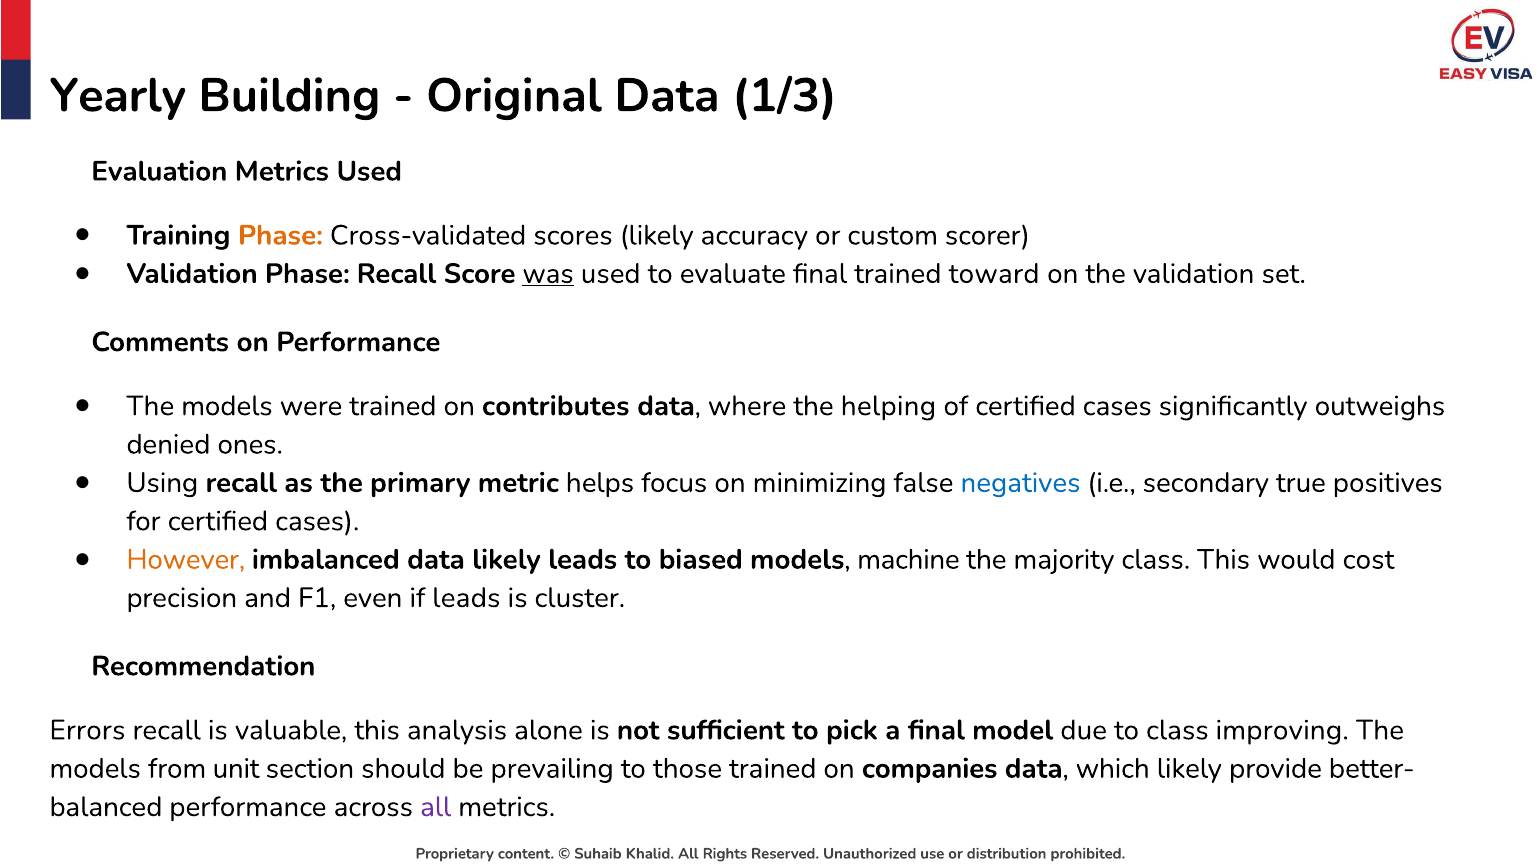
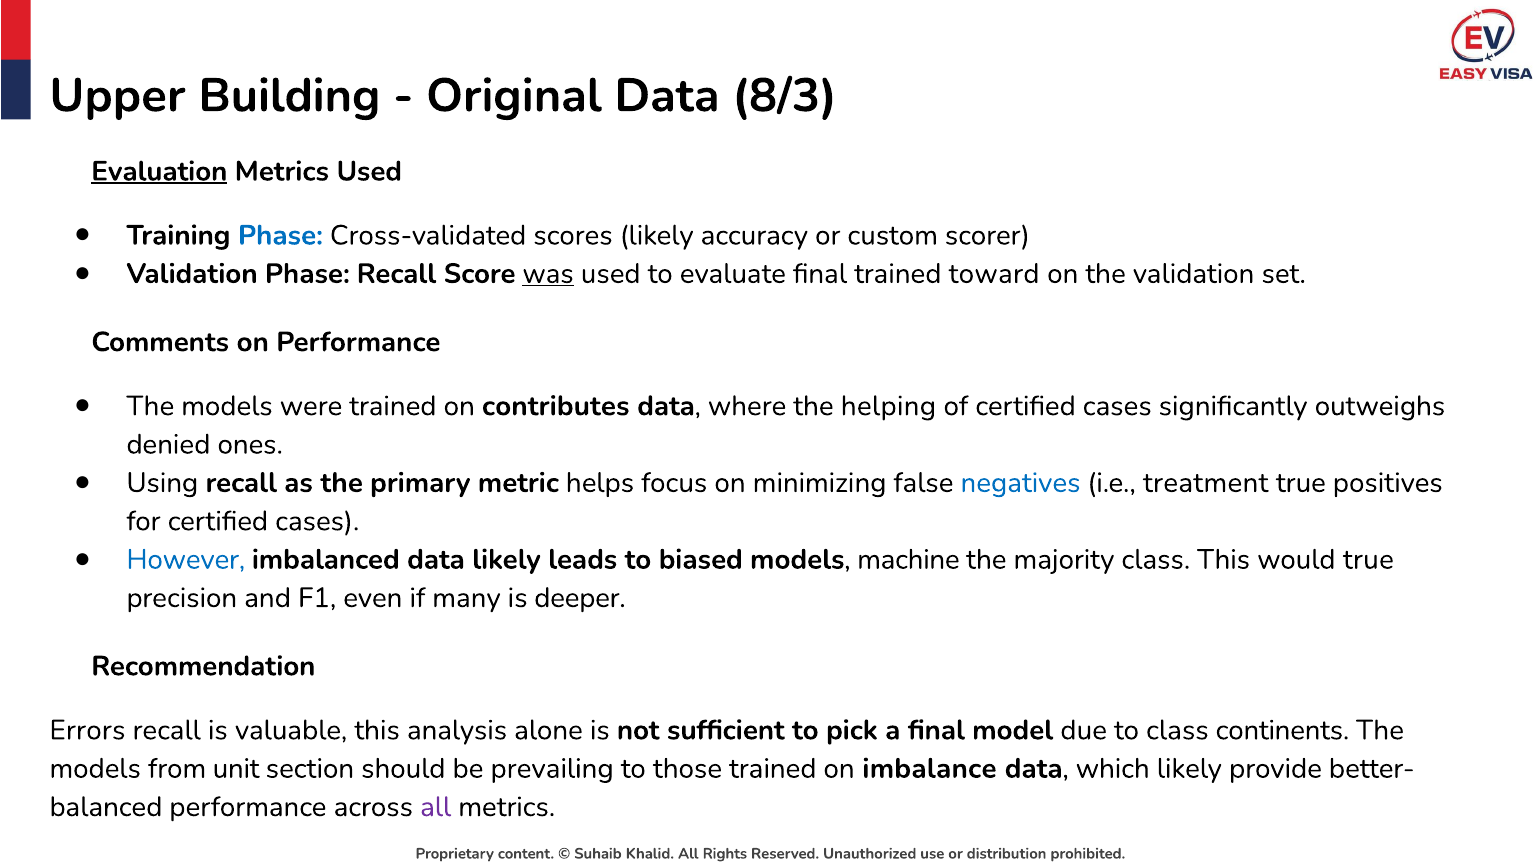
Yearly: Yearly -> Upper
1/3: 1/3 -> 8/3
Evaluation underline: none -> present
Phase at (281, 235) colour: orange -> blue
secondary: secondary -> treatment
However colour: orange -> blue
would cost: cost -> true
if leads: leads -> many
cluster: cluster -> deeper
improving: improving -> continents
companies: companies -> imbalance
